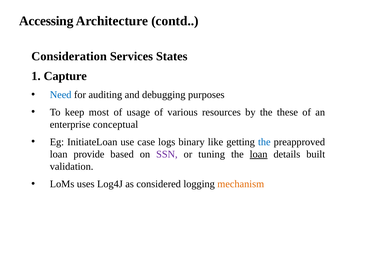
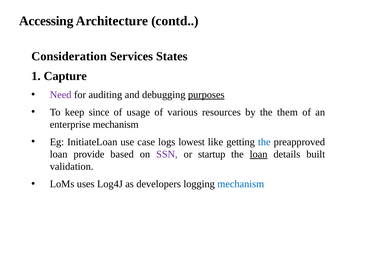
Need colour: blue -> purple
purposes underline: none -> present
most: most -> since
these: these -> them
enterprise conceptual: conceptual -> mechanism
binary: binary -> lowest
tuning: tuning -> startup
considered: considered -> developers
mechanism at (241, 184) colour: orange -> blue
